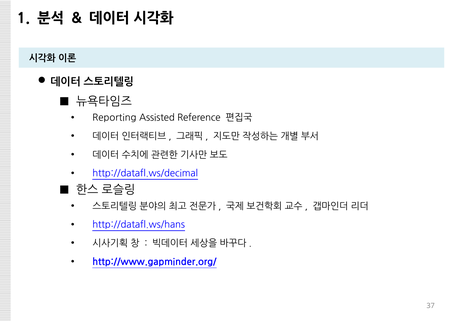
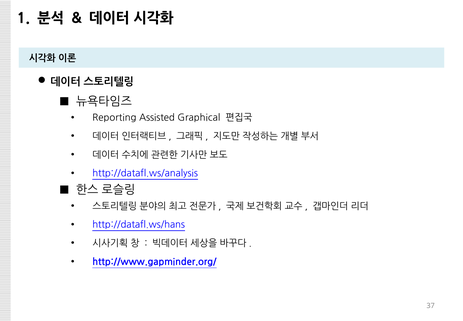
Reference: Reference -> Graphical
http://datafl.ws/decimal: http://datafl.ws/decimal -> http://datafl.ws/analysis
